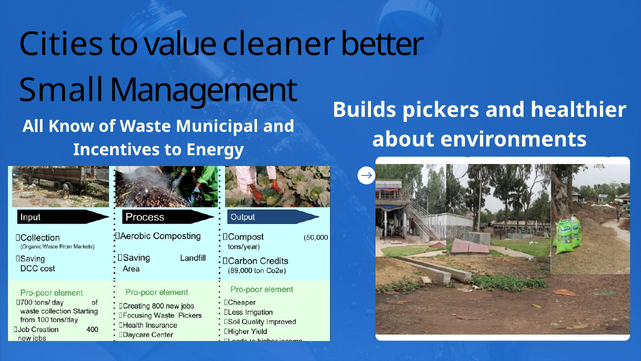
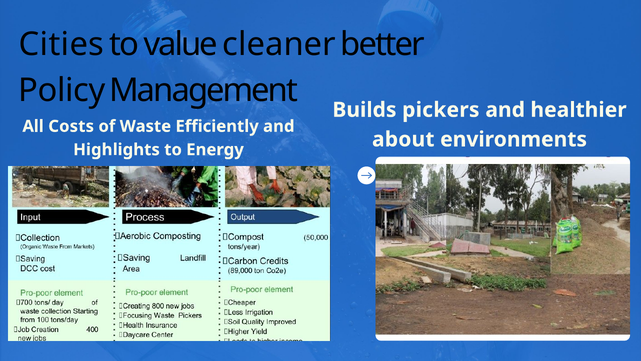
Small: Small -> Policy
Know: Know -> Costs
Municipal: Municipal -> Efficiently
Incentives: Incentives -> Highlights
